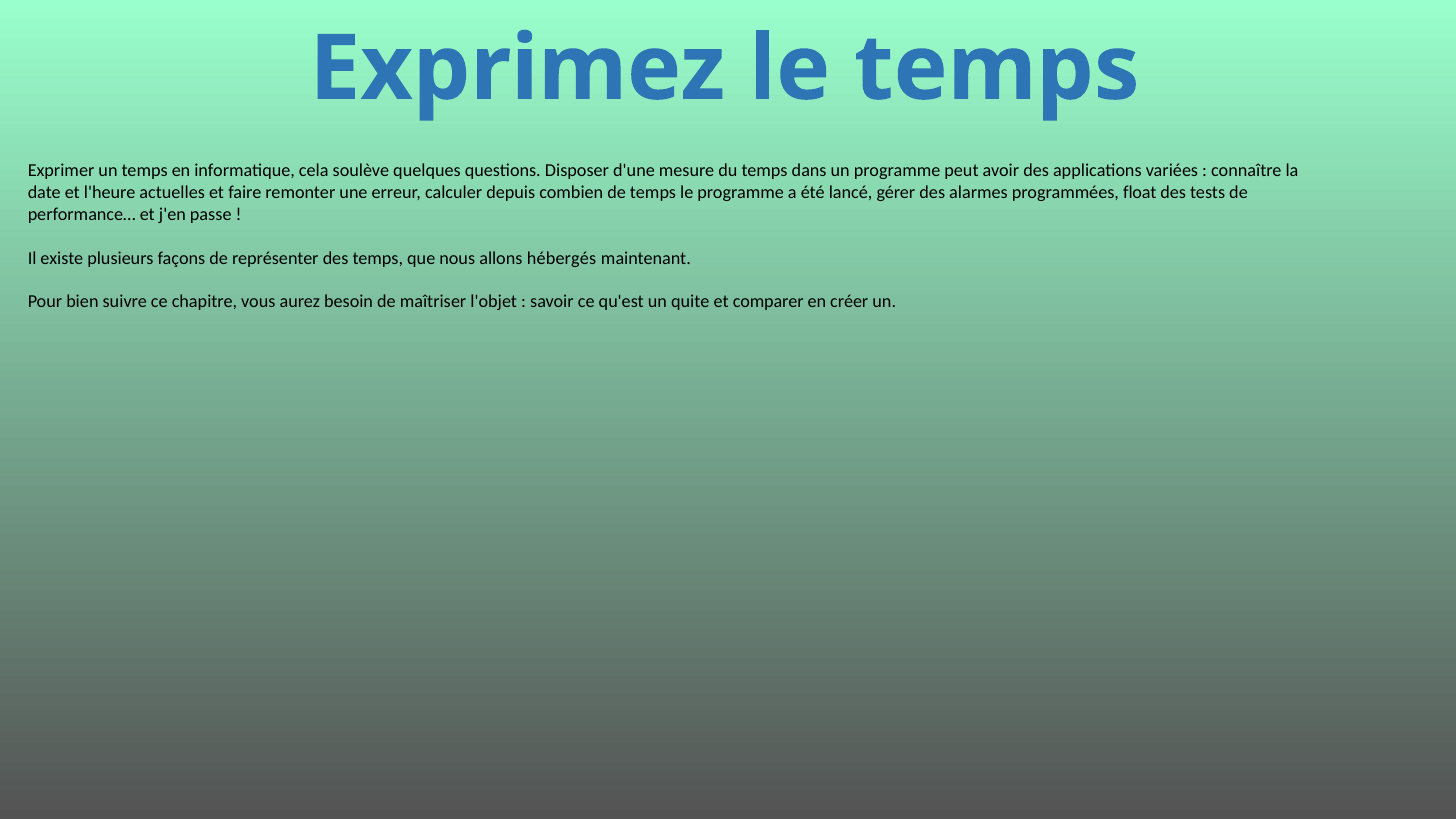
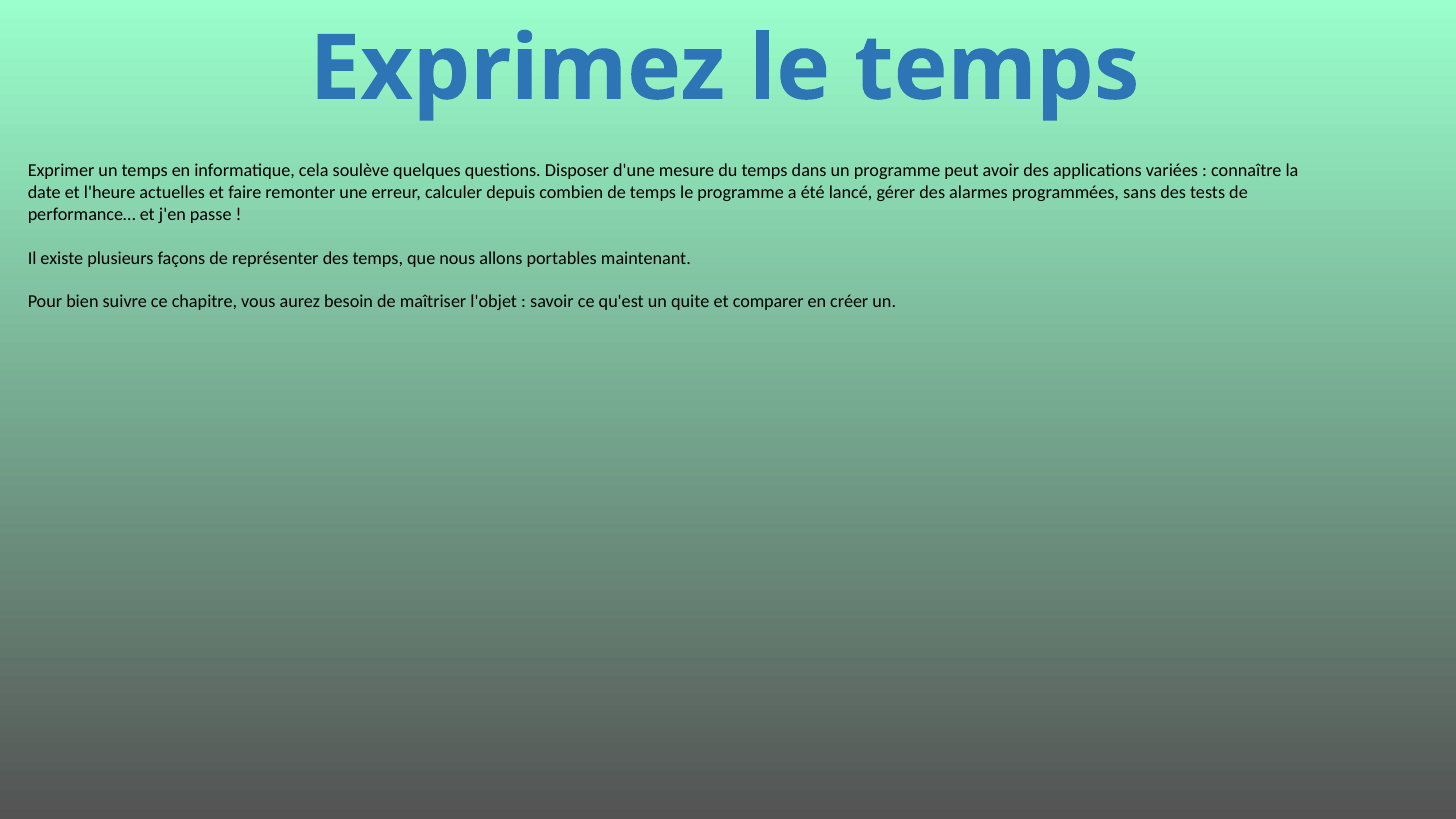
float: float -> sans
hébergés: hébergés -> portables
